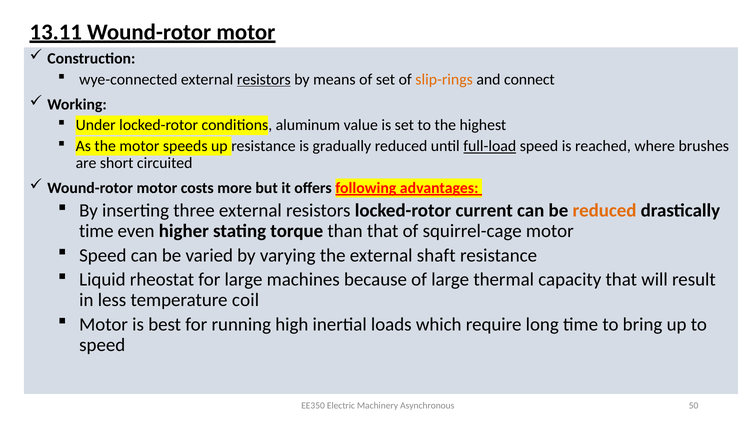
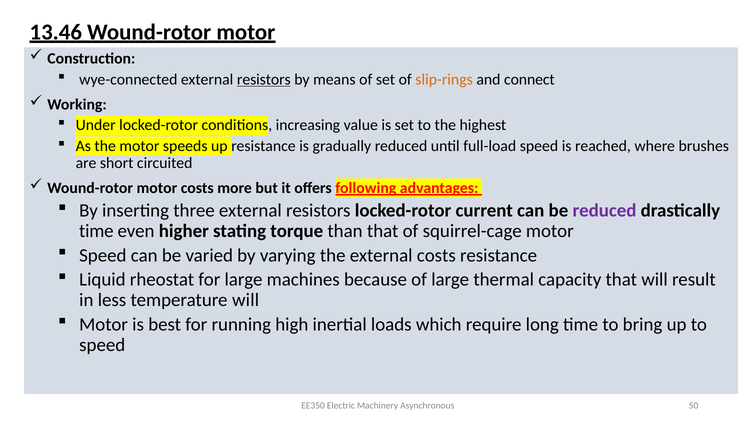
13.11: 13.11 -> 13.46
aluminum: aluminum -> increasing
full-load underline: present -> none
reduced at (604, 211) colour: orange -> purple
external shaft: shaft -> costs
temperature coil: coil -> will
